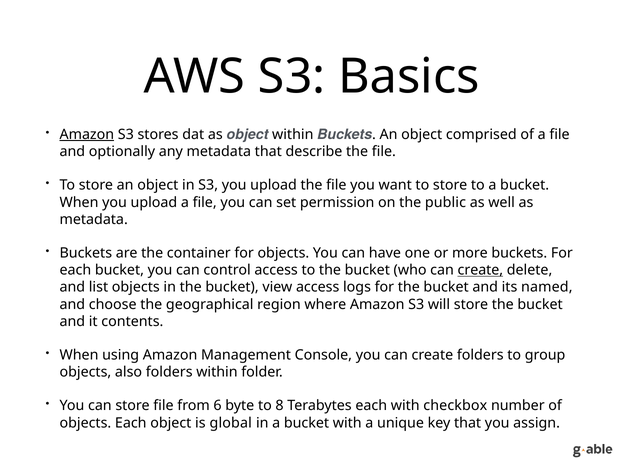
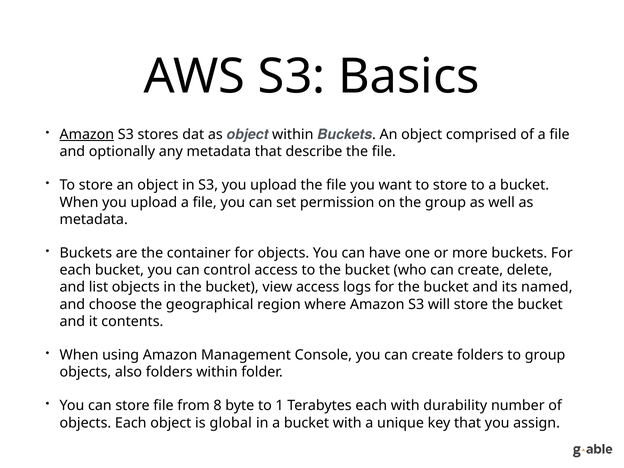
the public: public -> group
create at (480, 270) underline: present -> none
6: 6 -> 8
8: 8 -> 1
checkbox: checkbox -> durability
